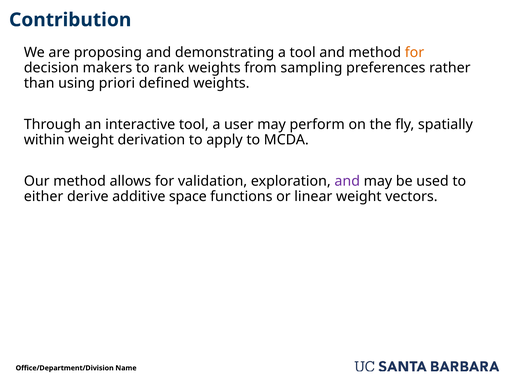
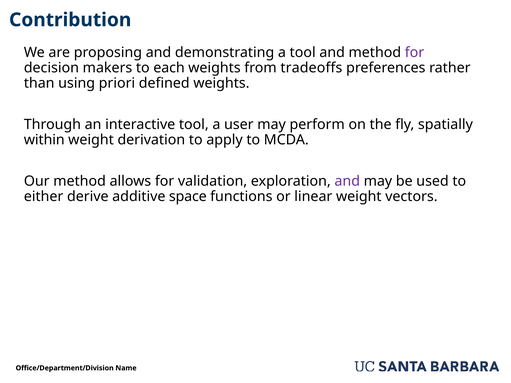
for at (415, 53) colour: orange -> purple
rank: rank -> each
sampling: sampling -> tradeoffs
